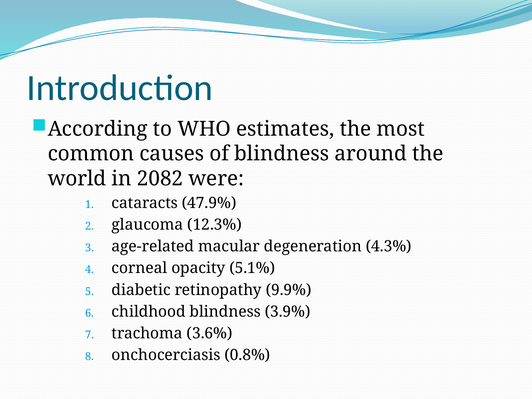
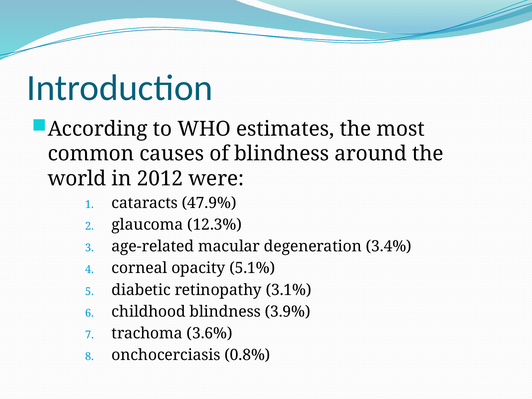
2082: 2082 -> 2012
4.3%: 4.3% -> 3.4%
9.9%: 9.9% -> 3.1%
